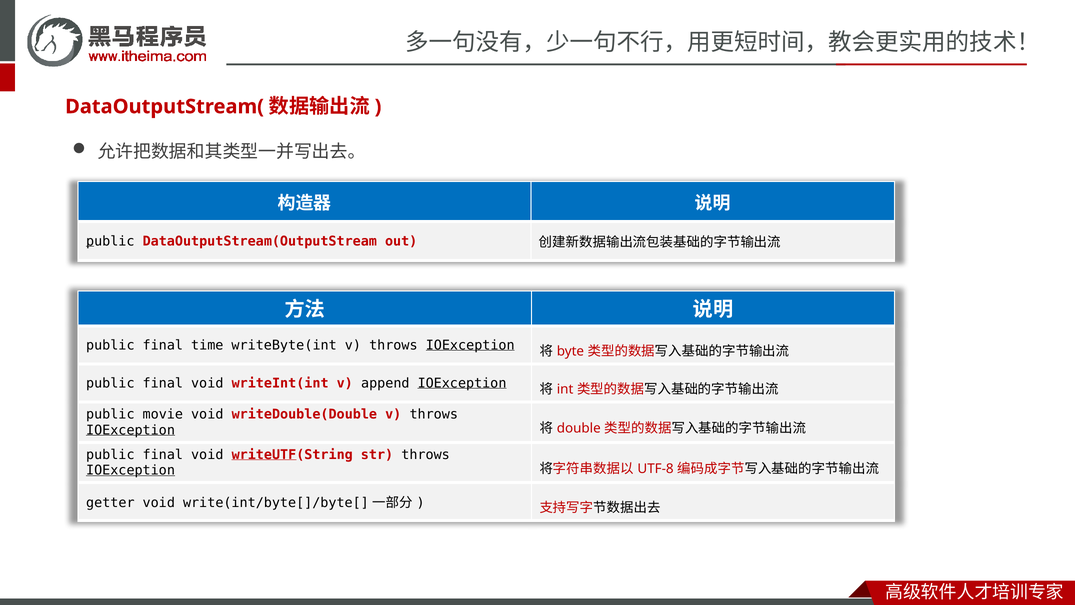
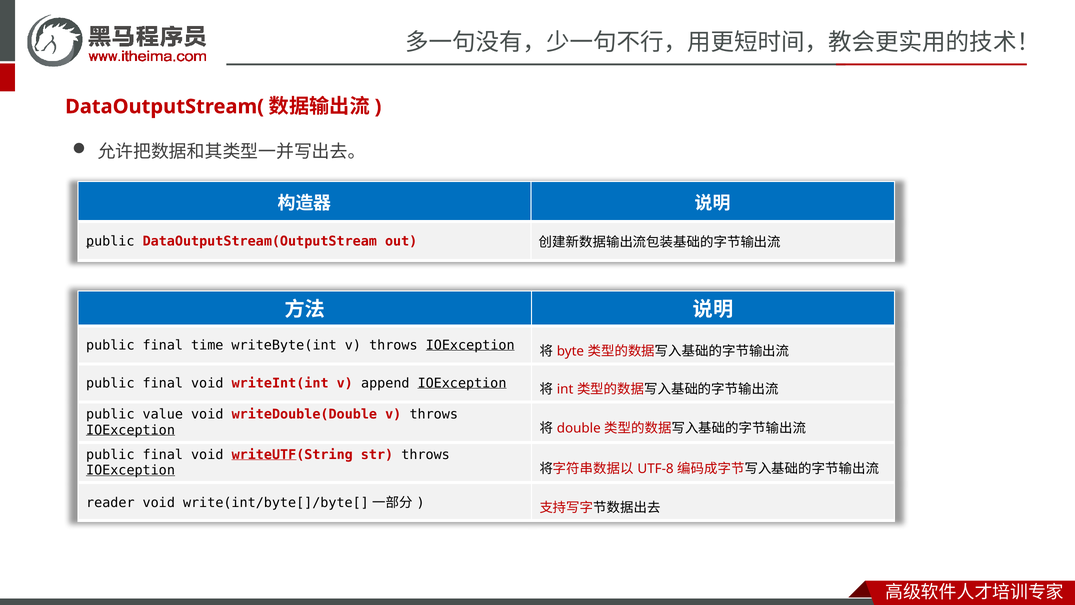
movie: movie -> value
getter: getter -> reader
